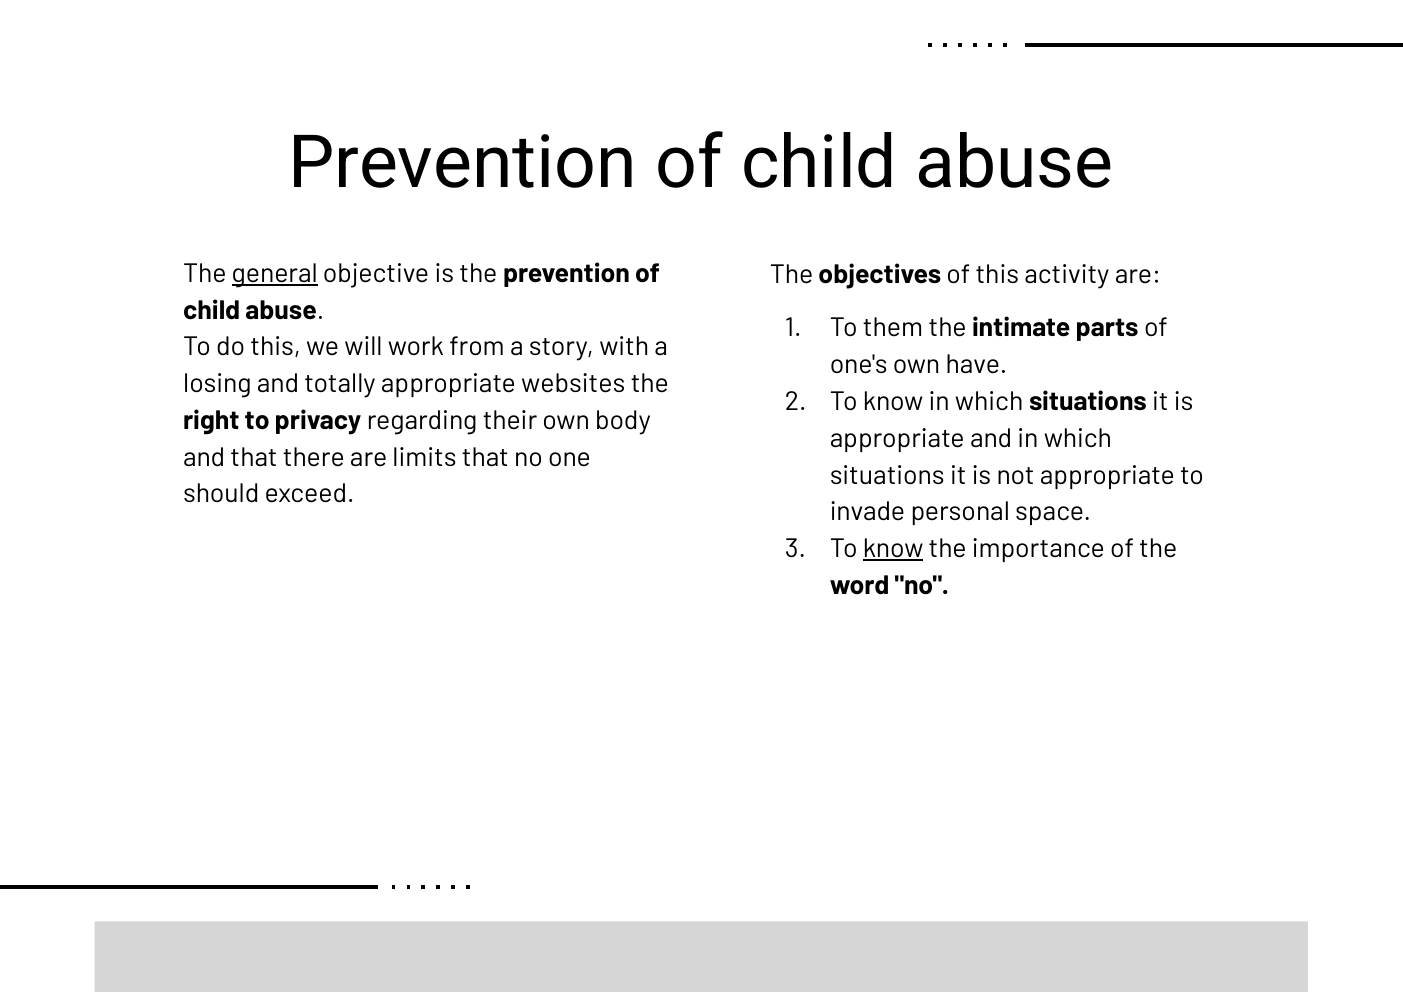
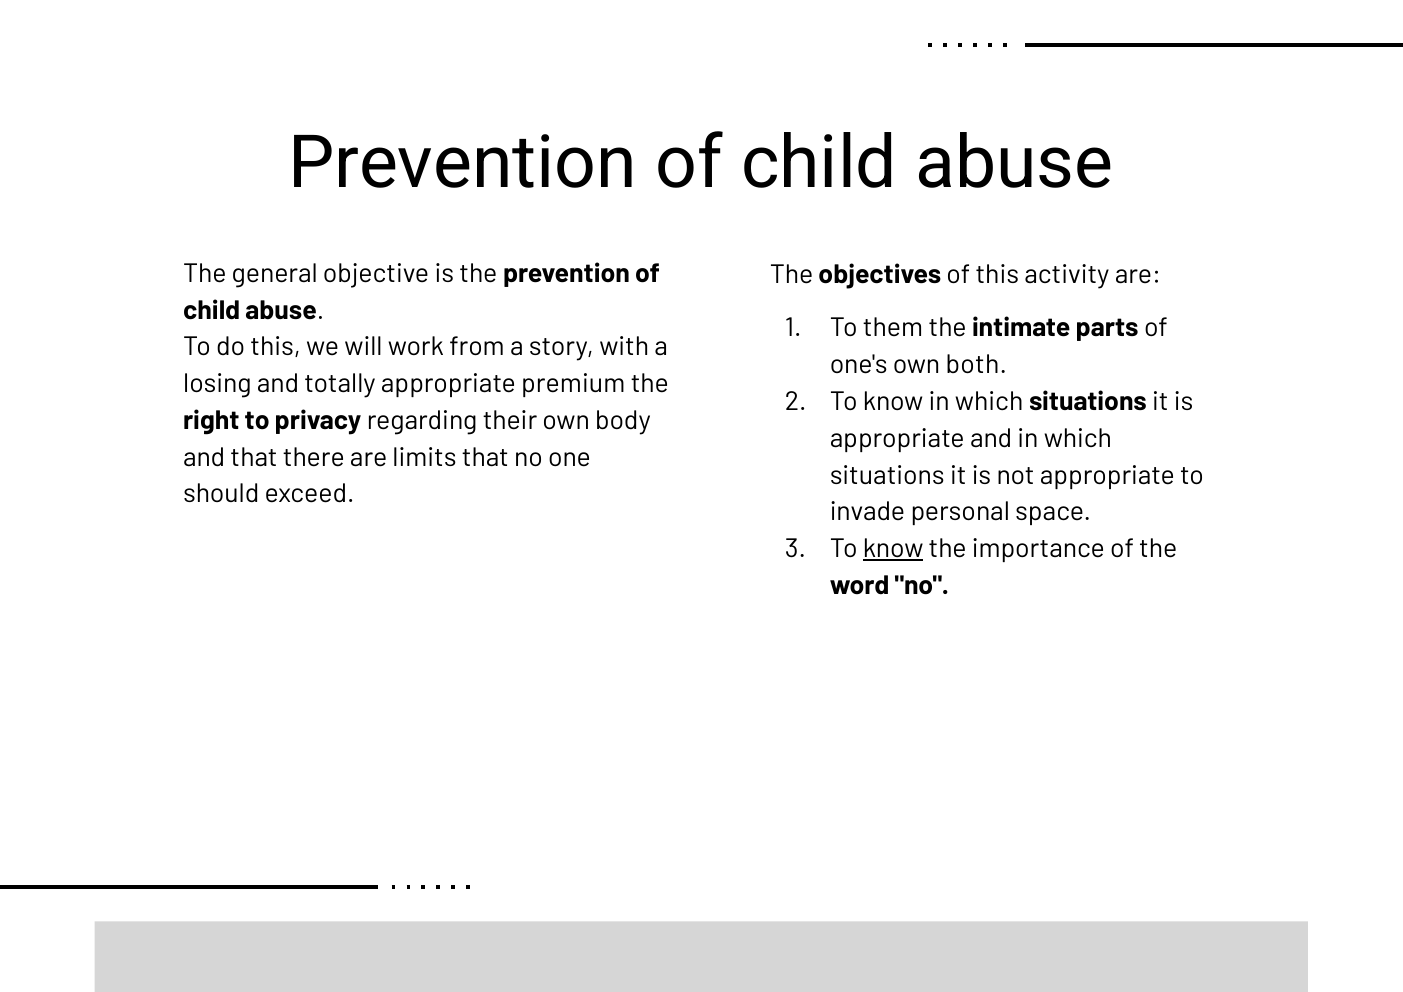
general underline: present -> none
have: have -> both
websites: websites -> premium
